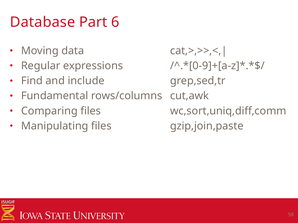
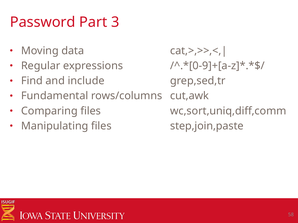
Database: Database -> Password
6: 6 -> 3
gzip,join,paste: gzip,join,paste -> step,join,paste
